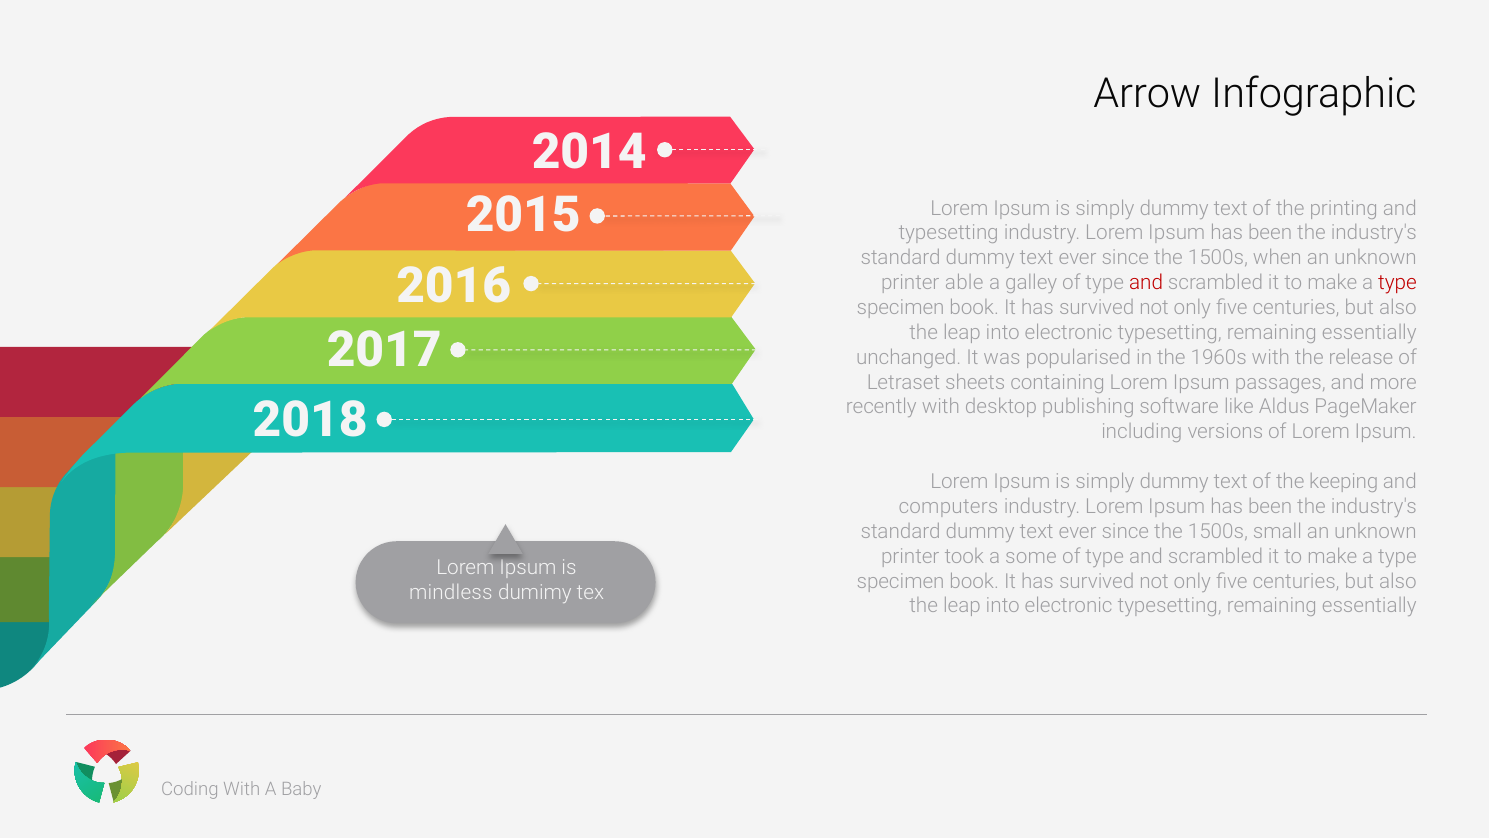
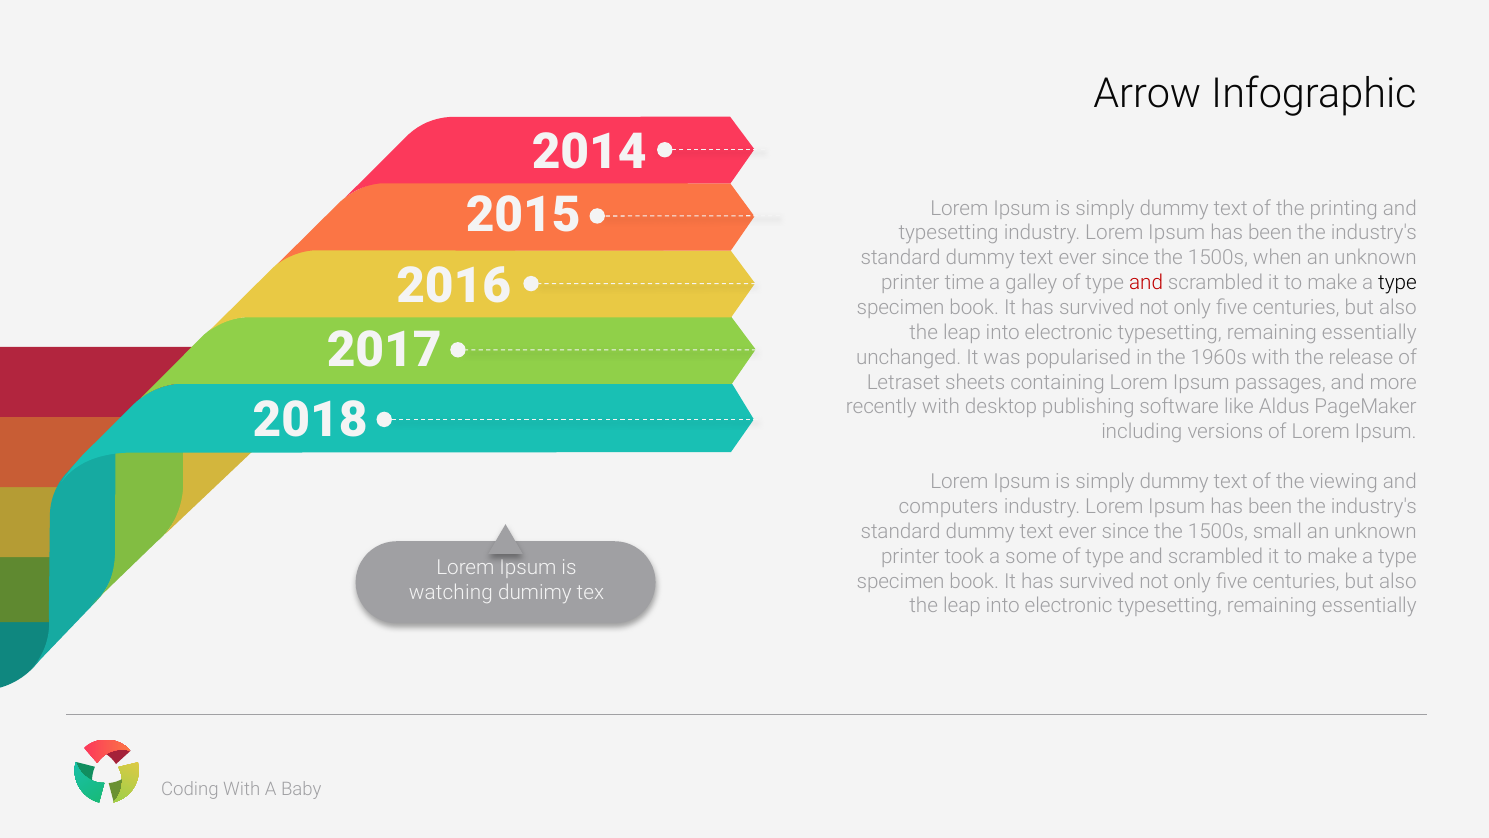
able: able -> time
type at (1397, 283) colour: red -> black
keeping: keeping -> viewing
mindless: mindless -> watching
